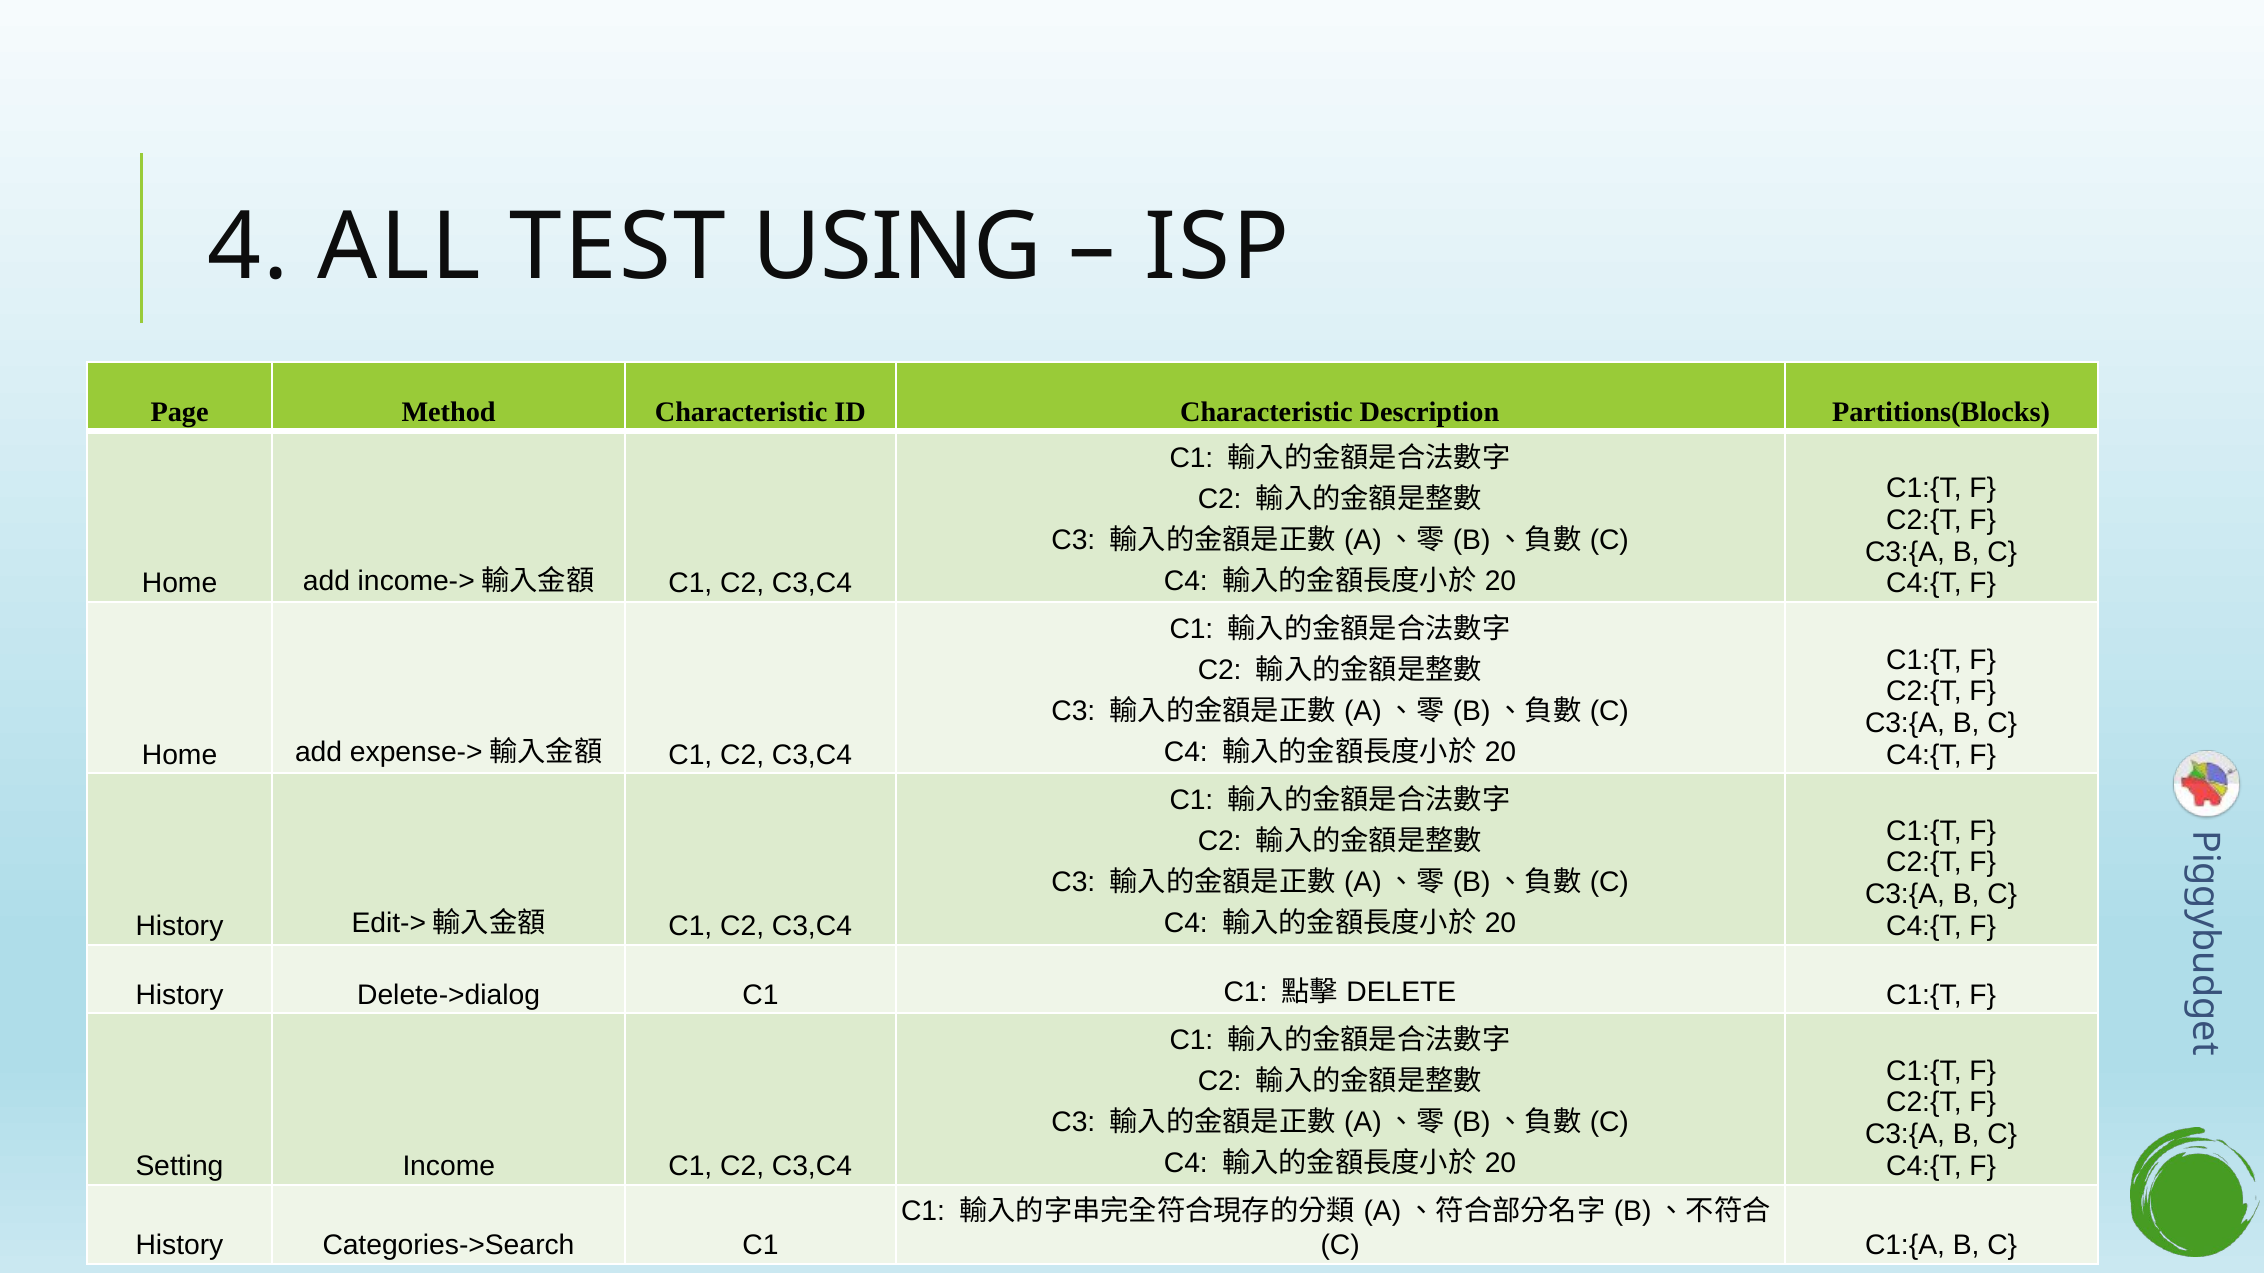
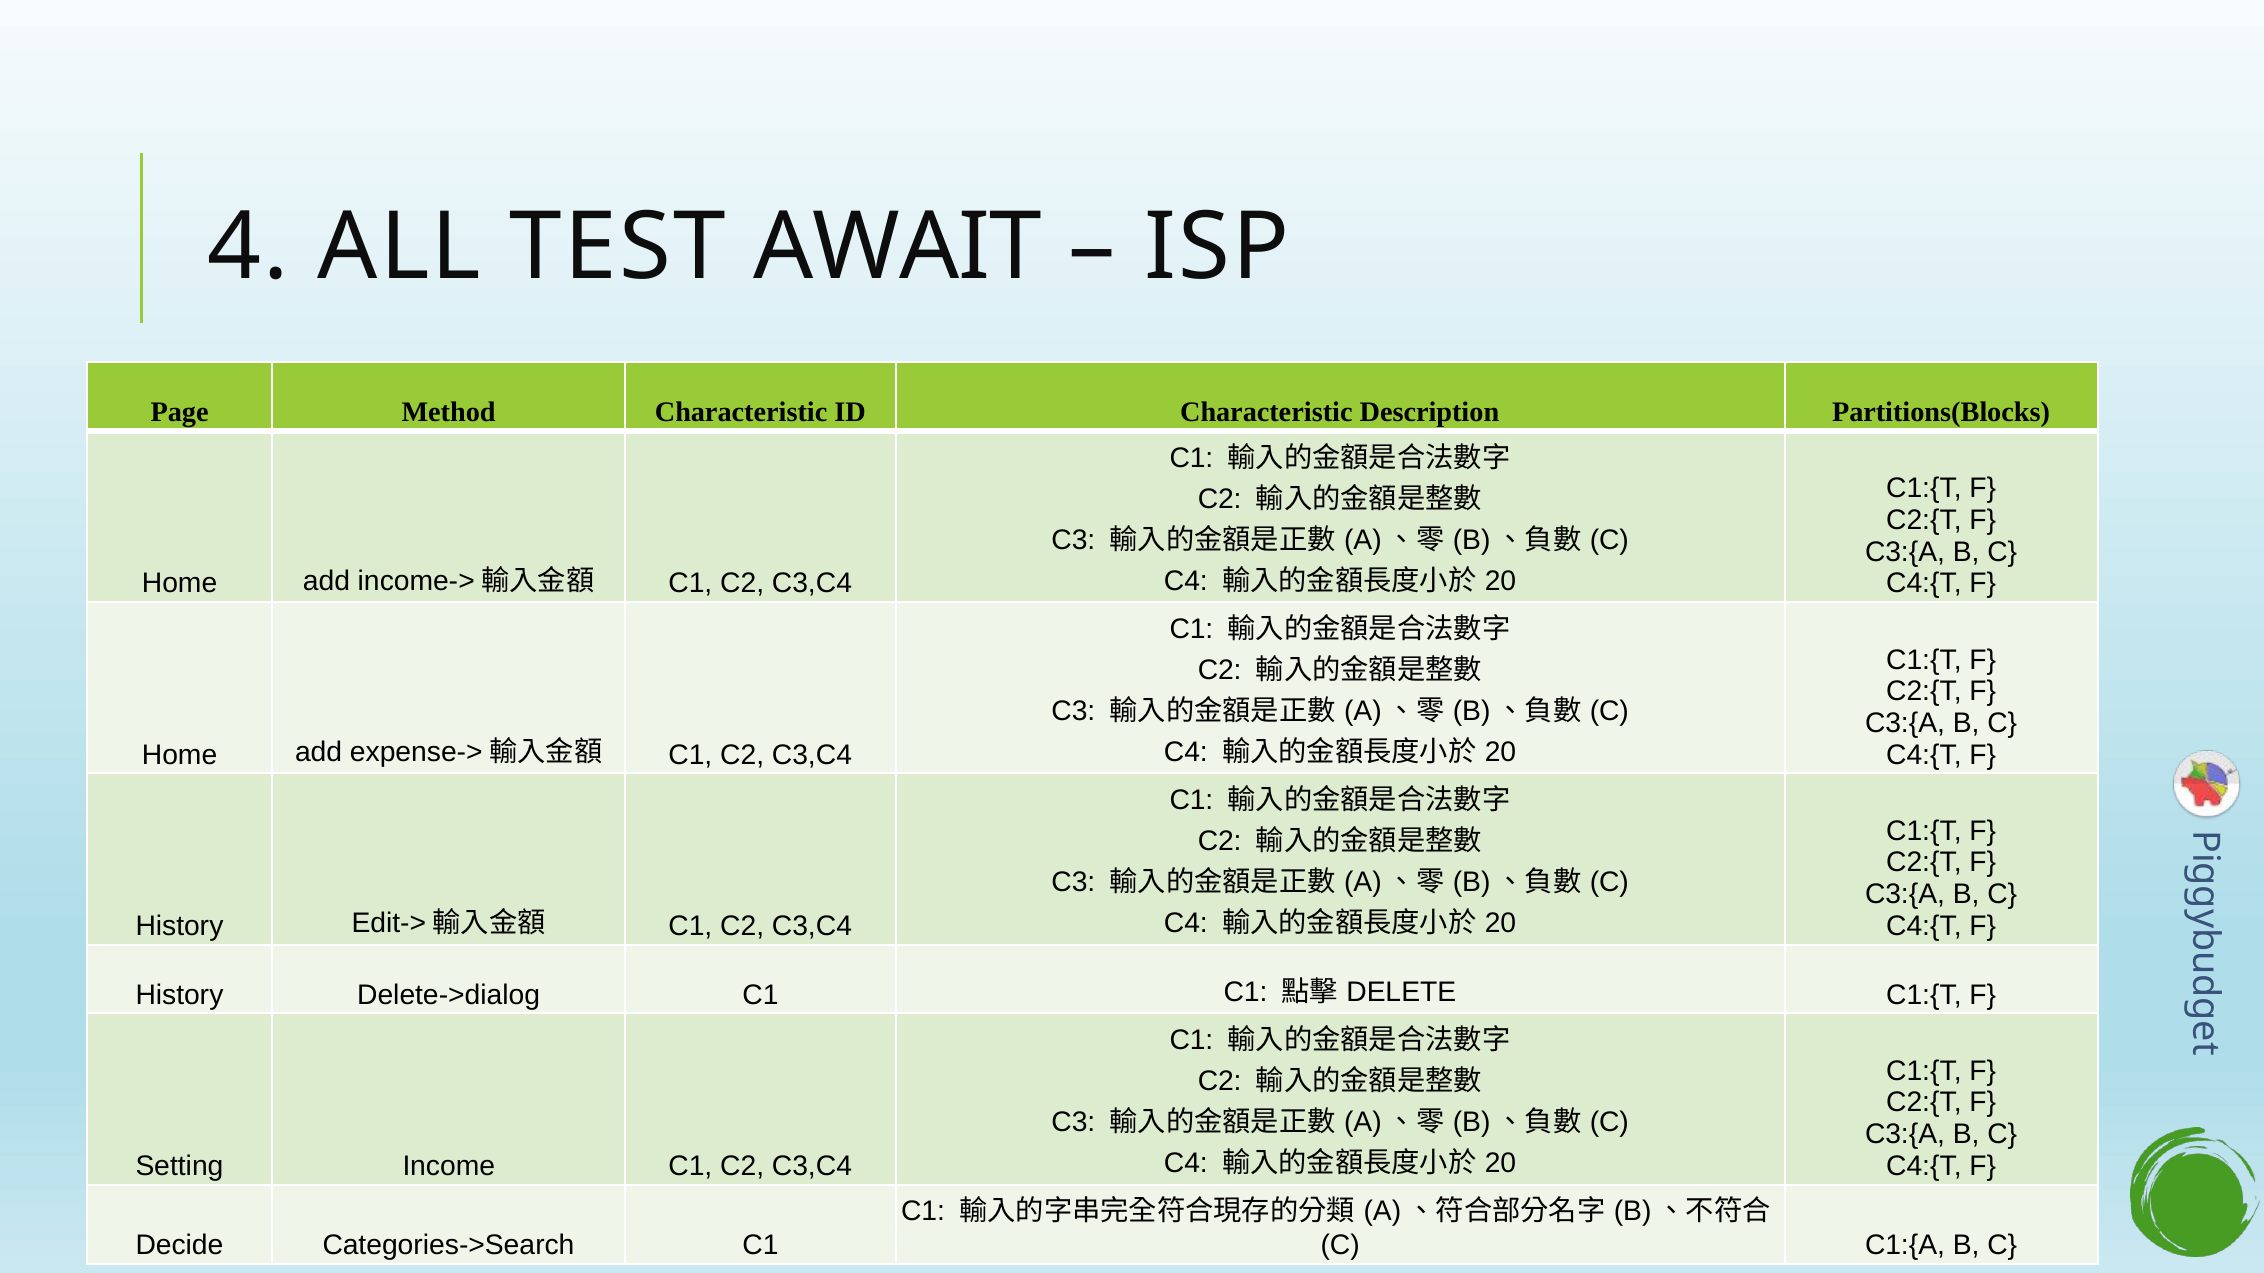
USING: USING -> AWAIT
History at (179, 1246): History -> Decide
